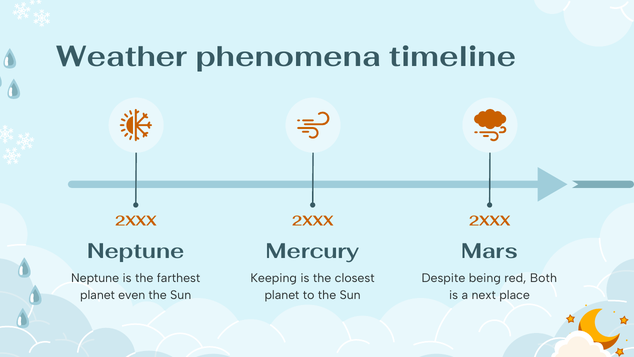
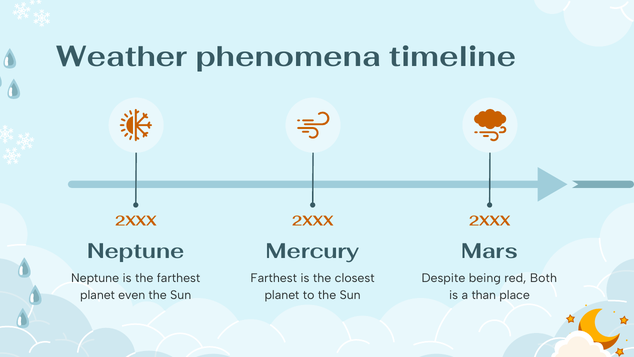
Keeping at (274, 278): Keeping -> Farthest
next: next -> than
